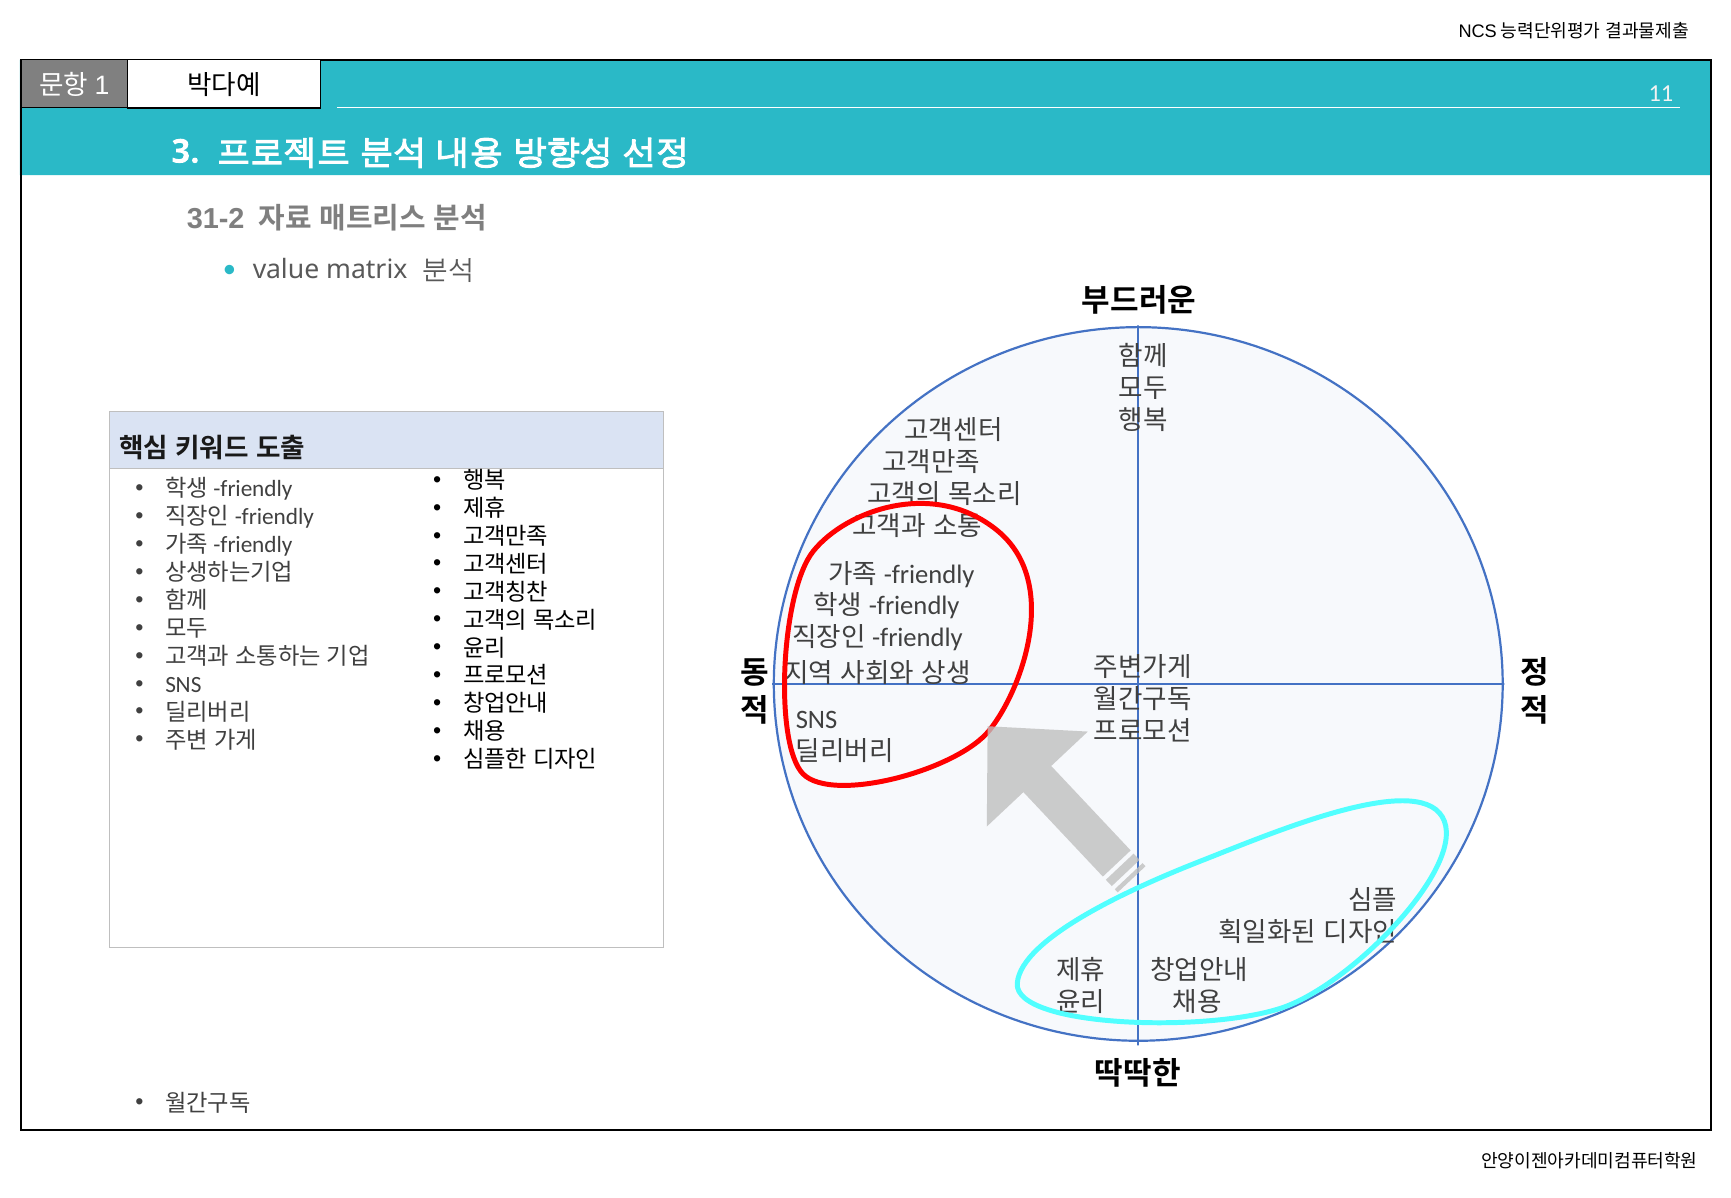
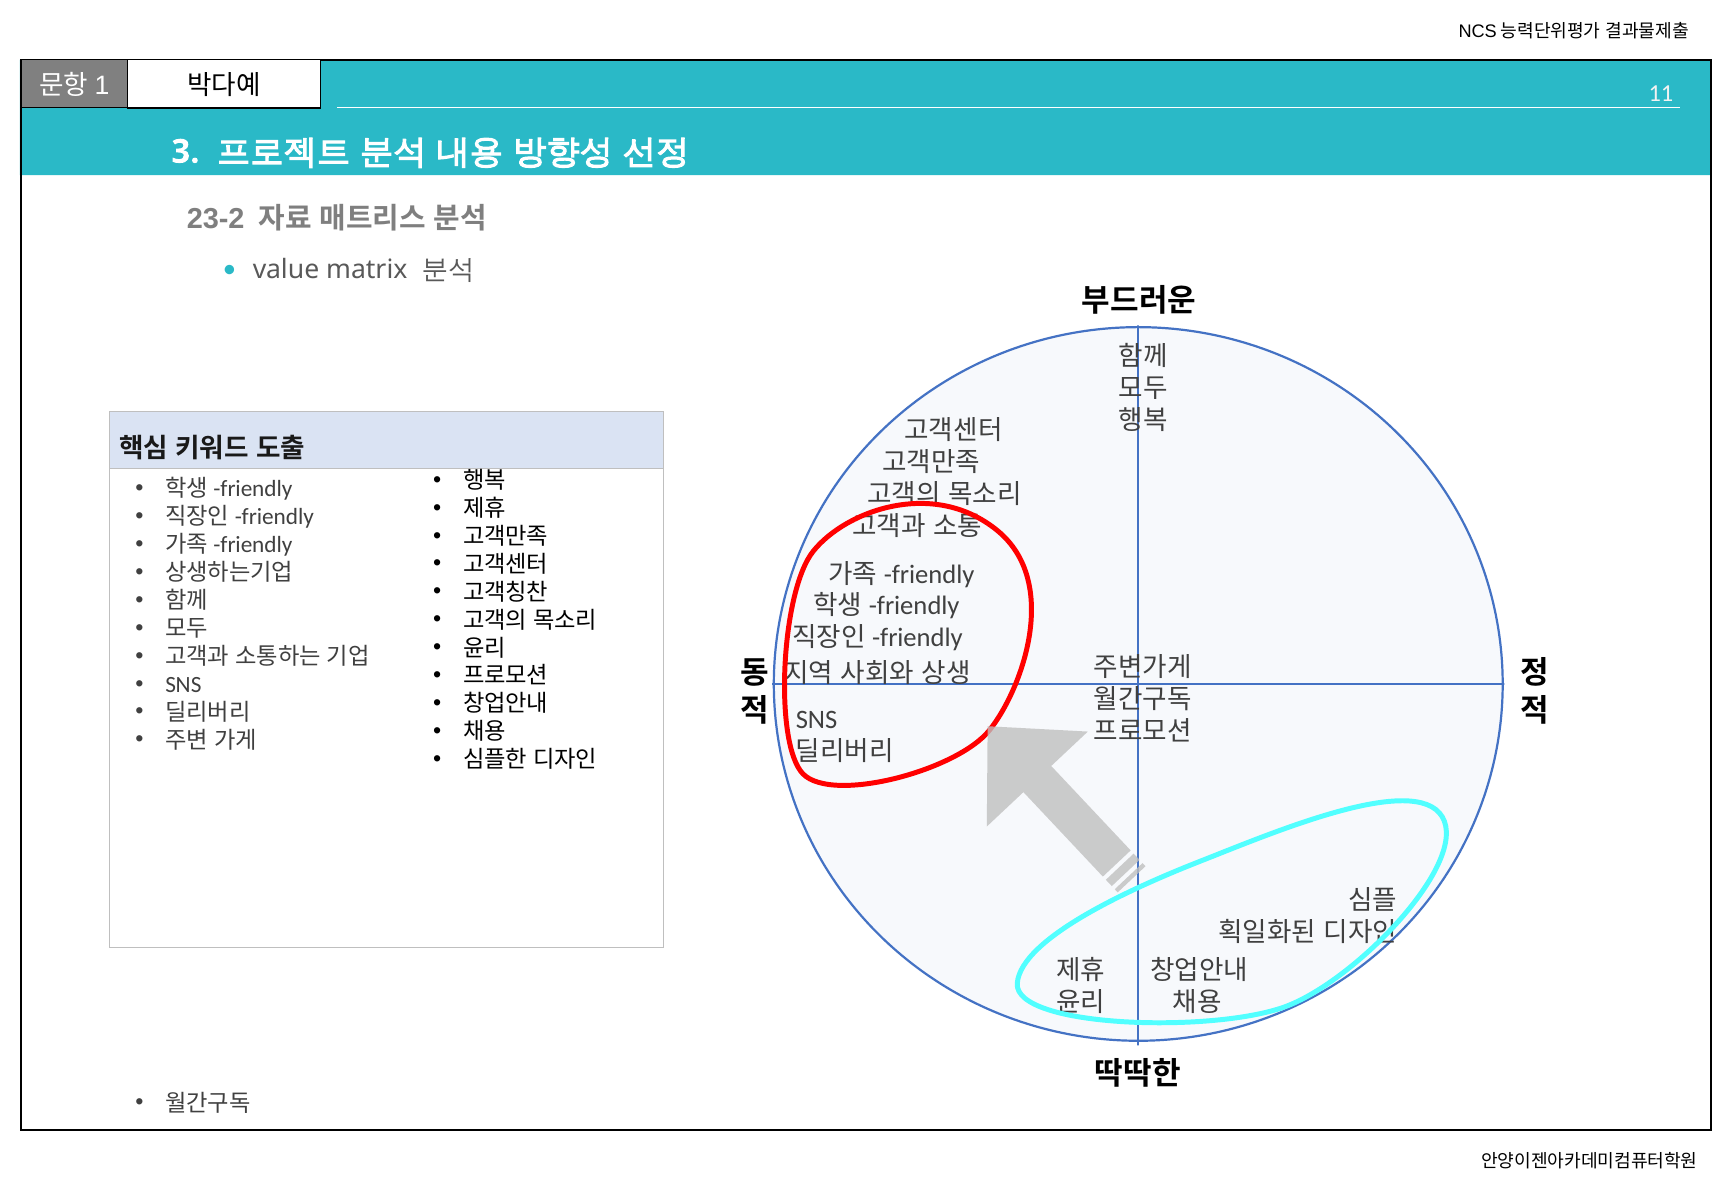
31-2: 31-2 -> 23-2
